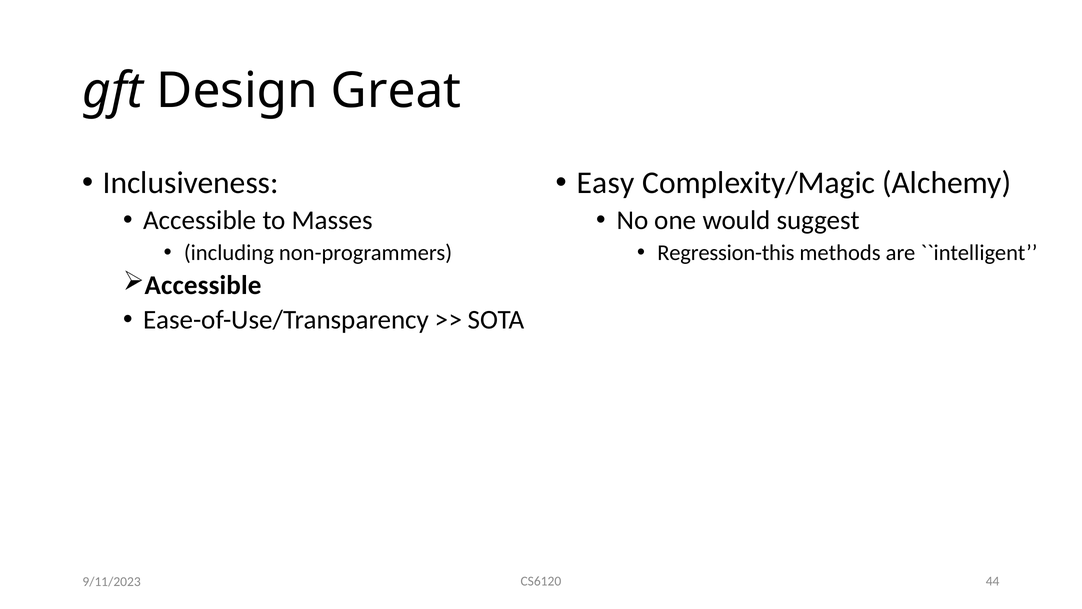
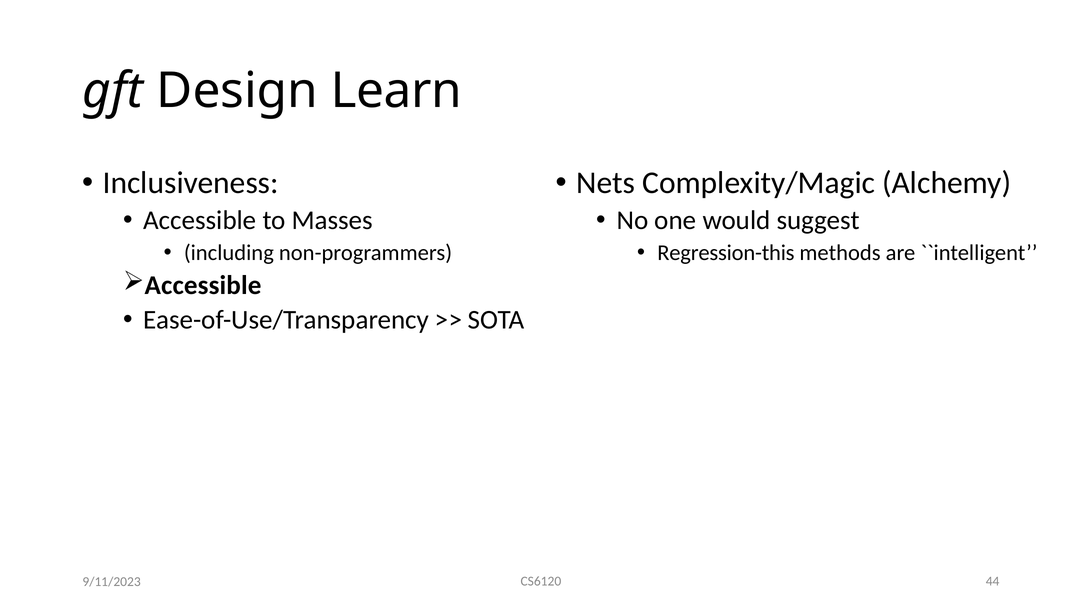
Great: Great -> Learn
Easy: Easy -> Nets
